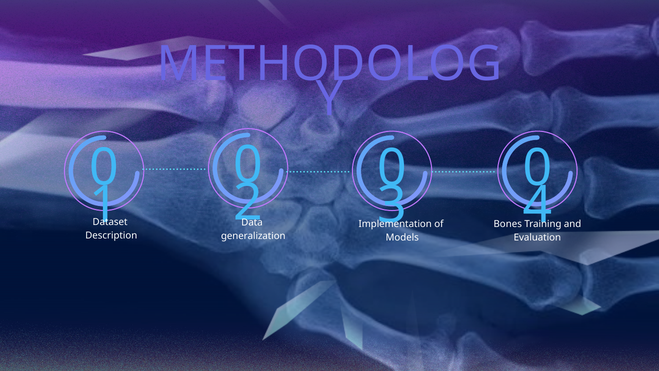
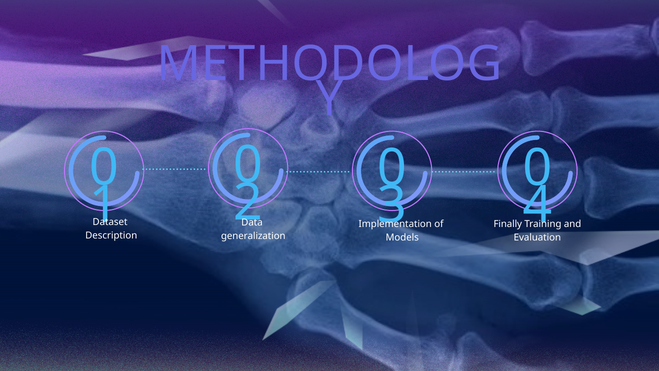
Bones: Bones -> Finally
